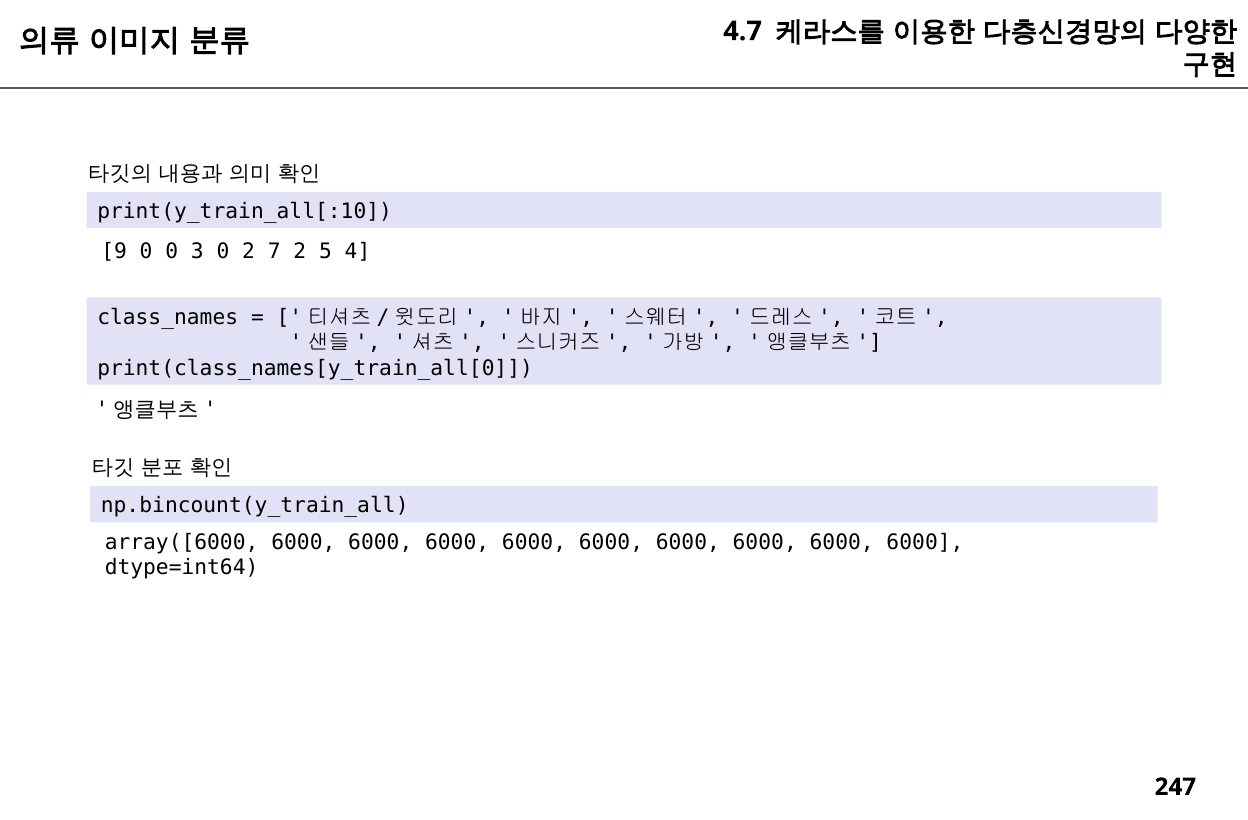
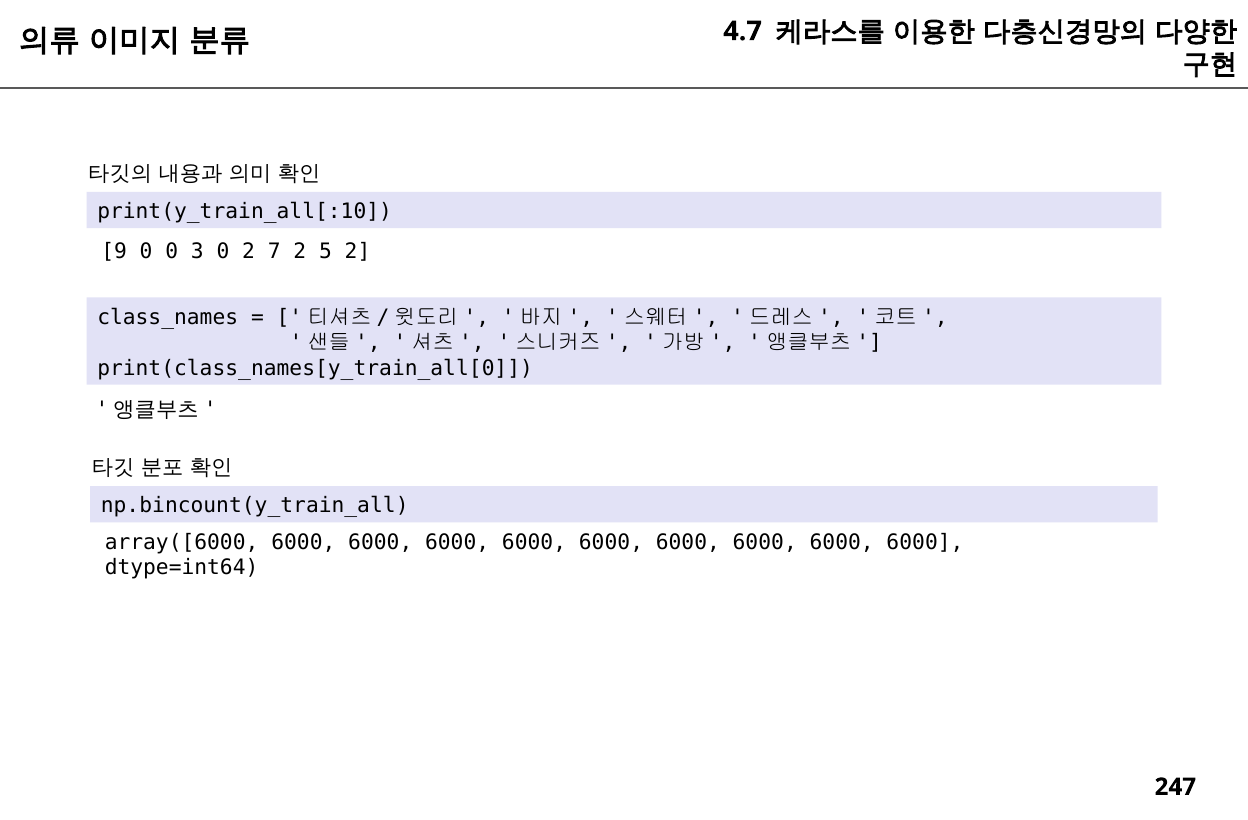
5 4: 4 -> 2
